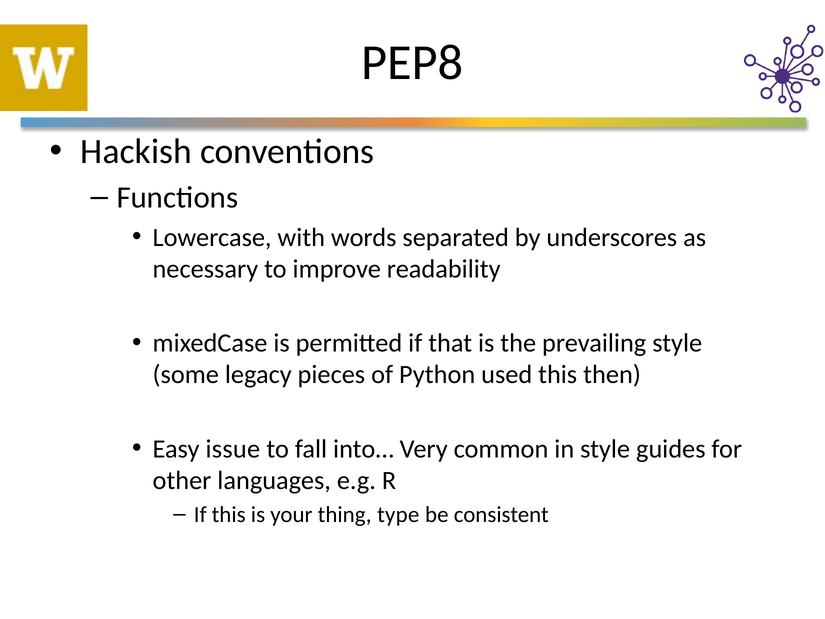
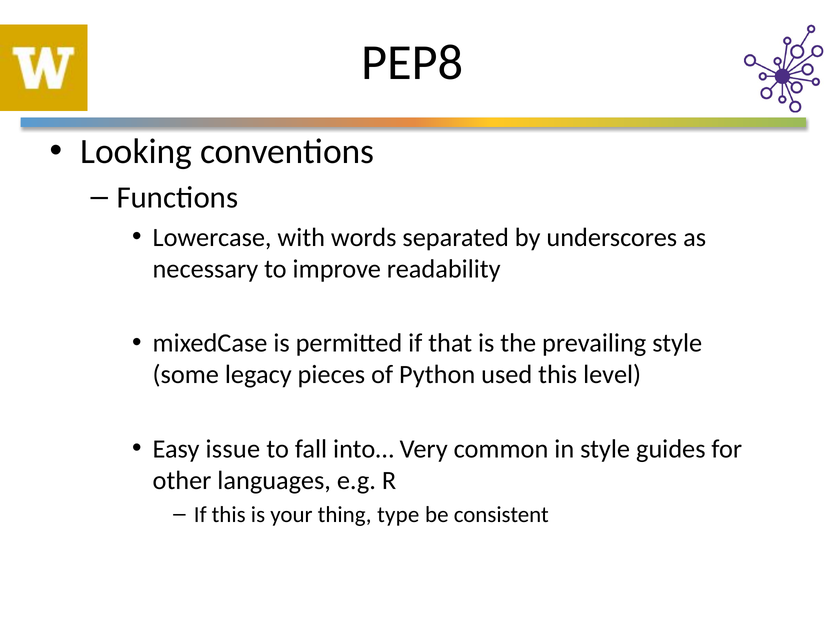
Hackish: Hackish -> Looking
then: then -> level
